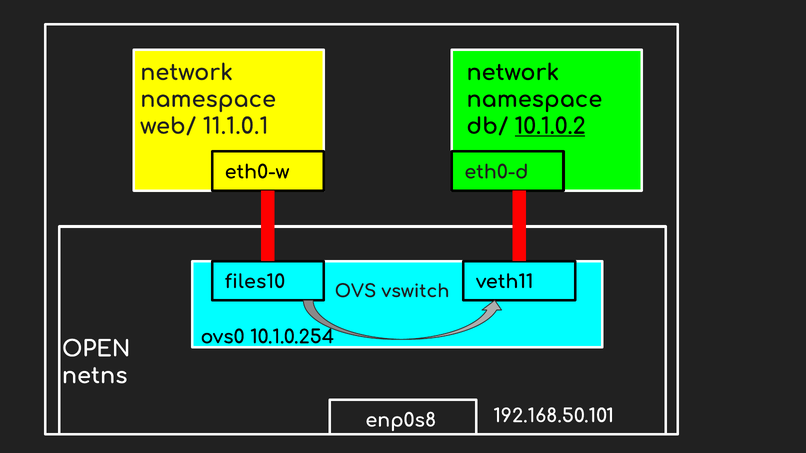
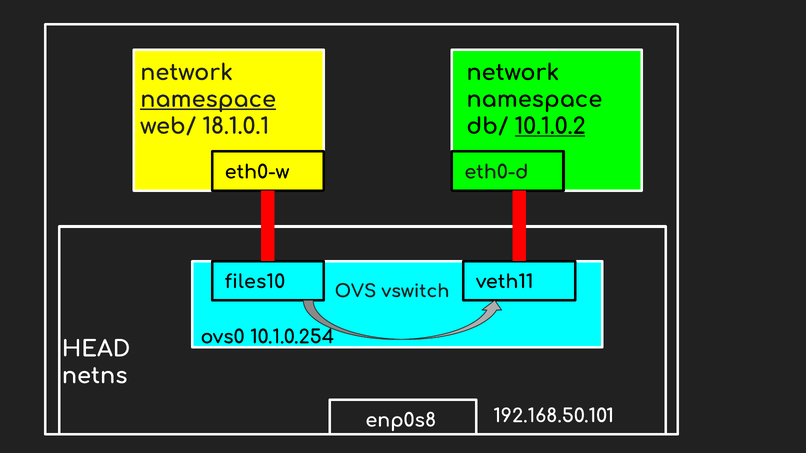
namespace at (208, 100) underline: none -> present
11.1.0.1: 11.1.0.1 -> 18.1.0.1
OPEN: OPEN -> HEAD
